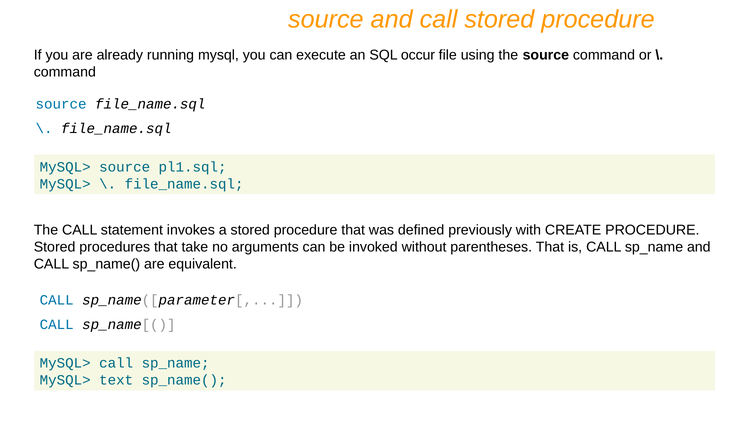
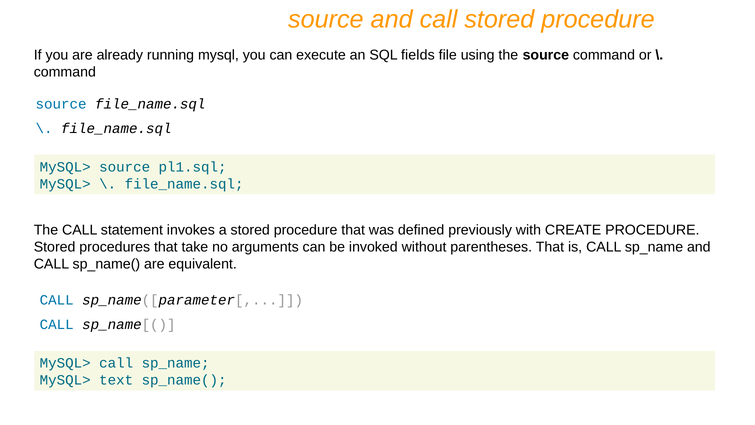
occur: occur -> fields
